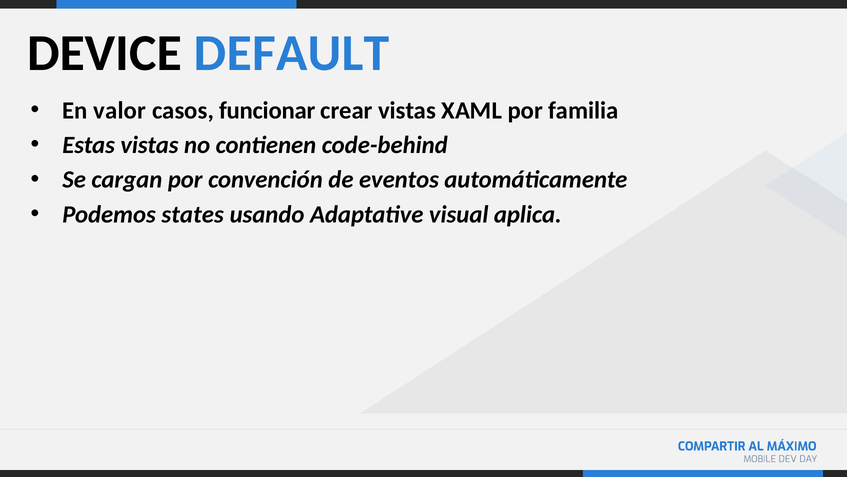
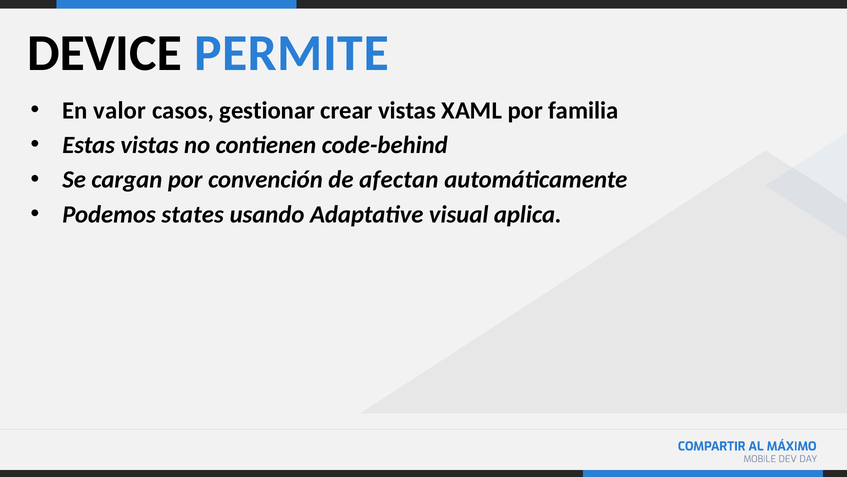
DEFAULT: DEFAULT -> PERMITE
funcionar: funcionar -> gestionar
eventos: eventos -> afectan
